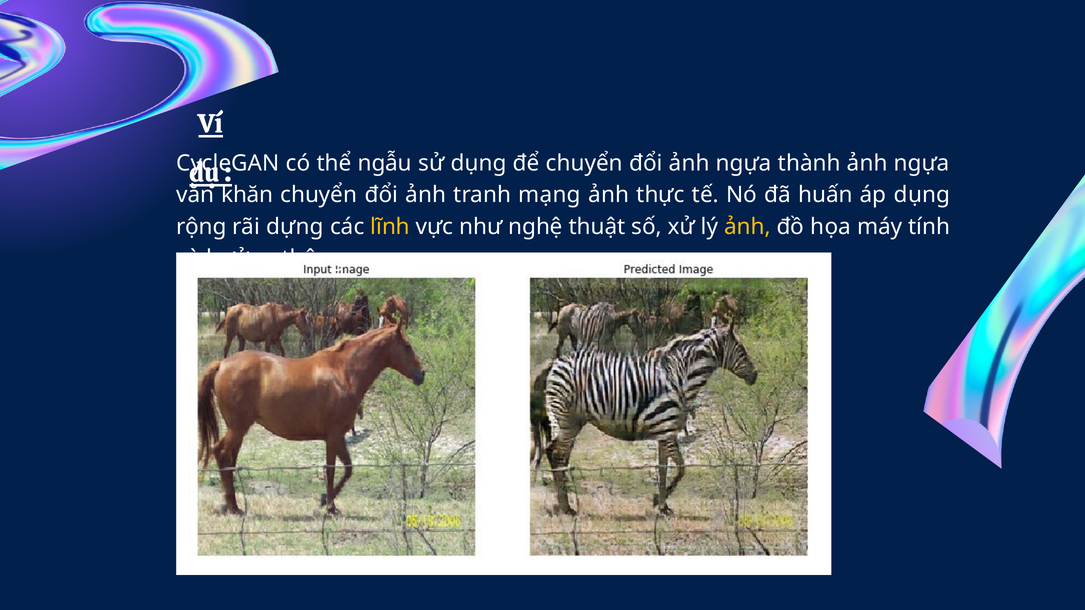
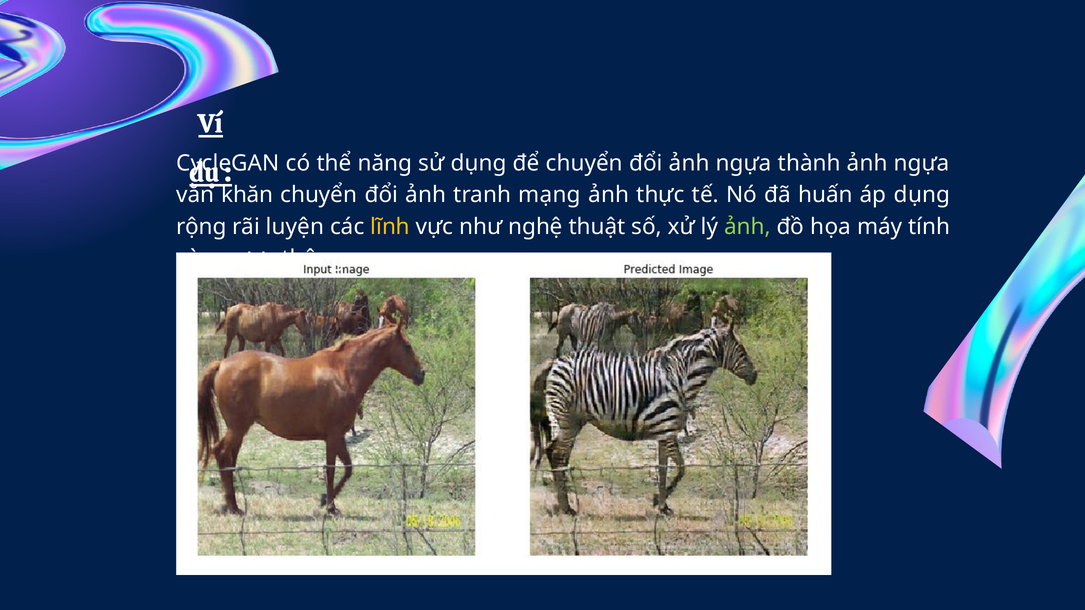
ngẫu: ngẫu -> năng
dựng: dựng -> luyện
ảnh at (747, 227) colour: yellow -> light green
hưởng: hưởng -> ngược
